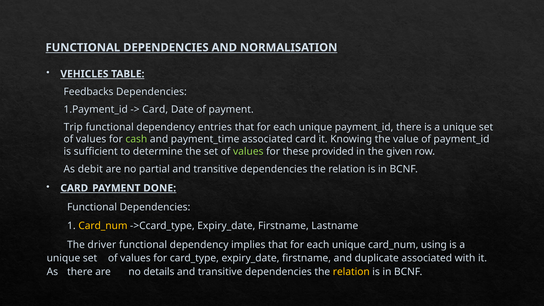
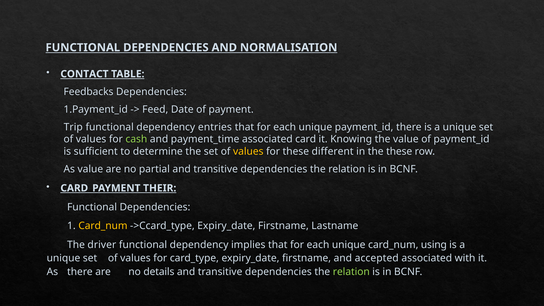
VEHICLES: VEHICLES -> CONTACT
Card at (155, 109): Card -> Feed
values at (248, 152) colour: light green -> yellow
provided: provided -> different
the given: given -> these
As debit: debit -> value
DONE: DONE -> THEIR
duplicate: duplicate -> accepted
relation at (351, 272) colour: yellow -> light green
